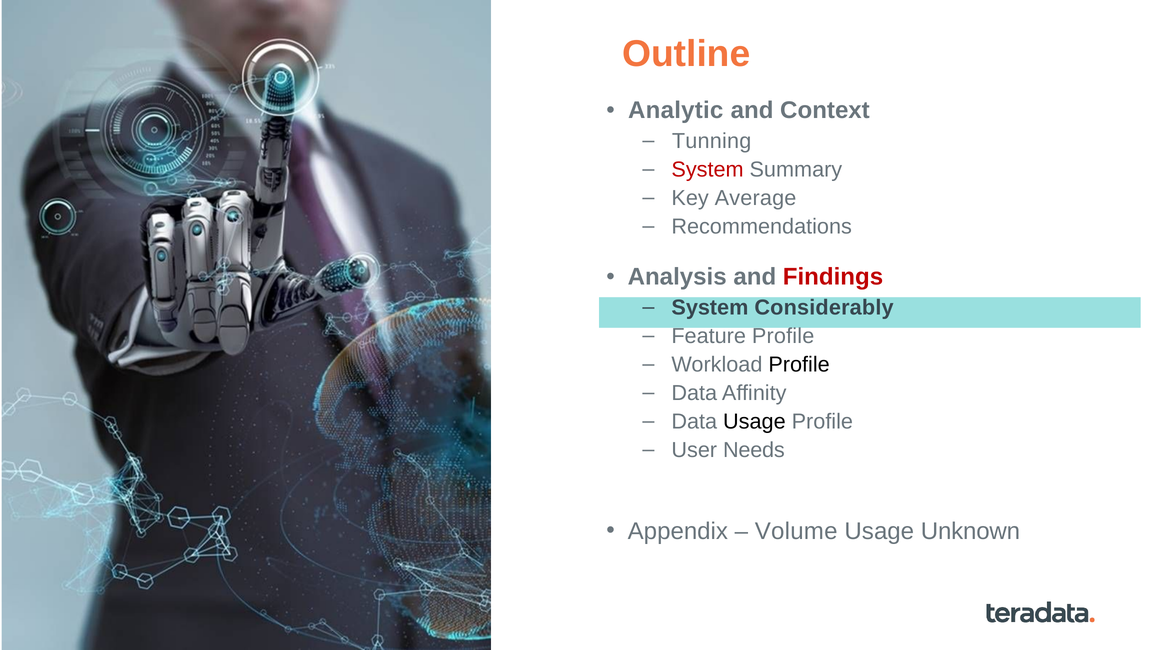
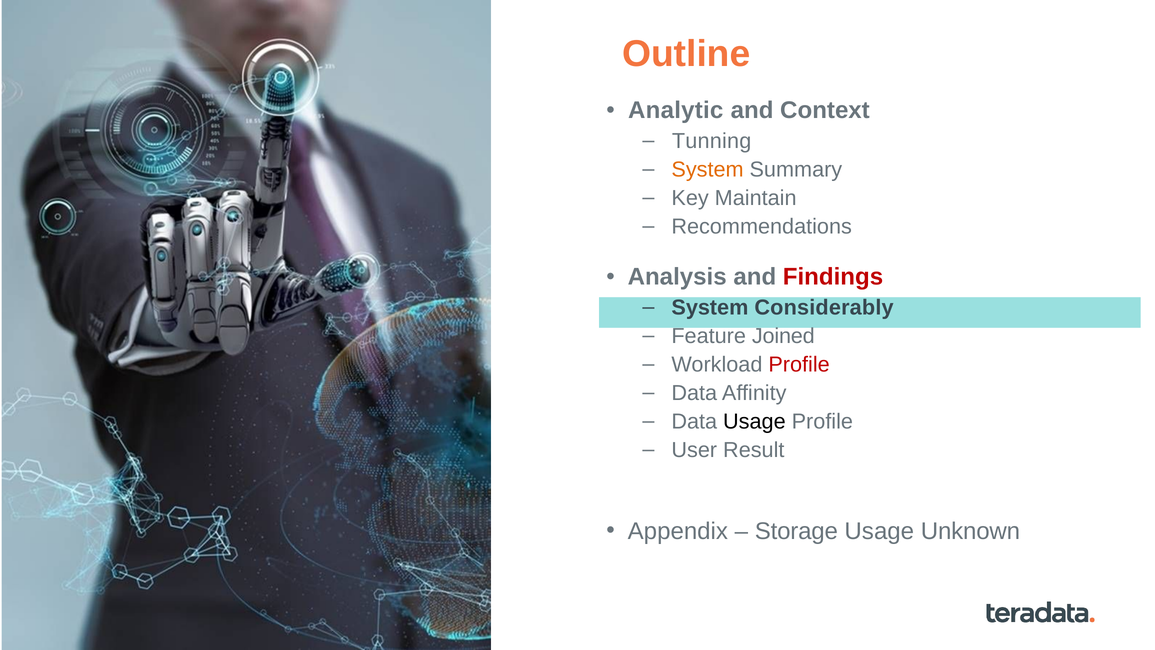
System at (708, 169) colour: red -> orange
Average: Average -> Maintain
Feature Profile: Profile -> Joined
Profile at (799, 365) colour: black -> red
Needs: Needs -> Result
Volume: Volume -> Storage
